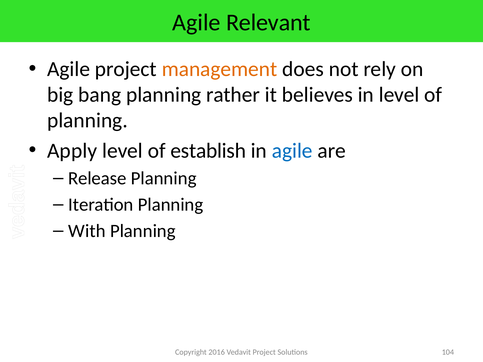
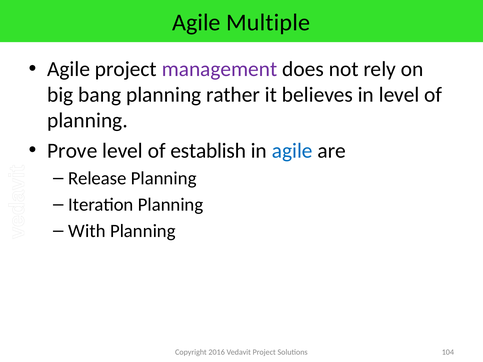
Relevant: Relevant -> Multiple
management colour: orange -> purple
Apply: Apply -> Prove
